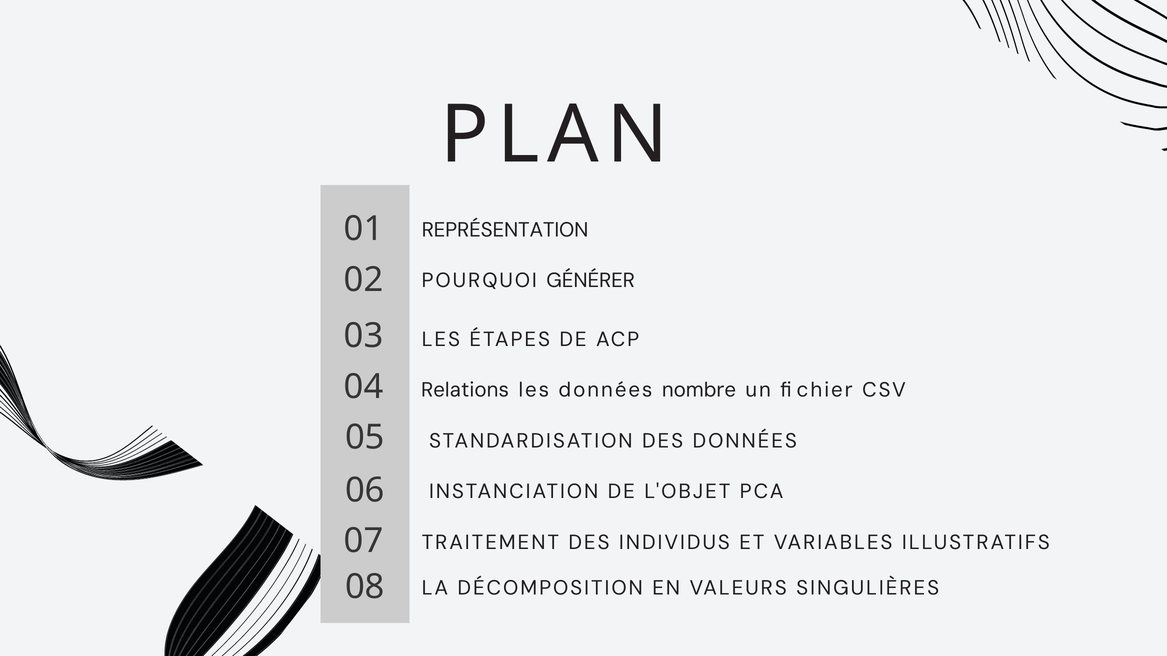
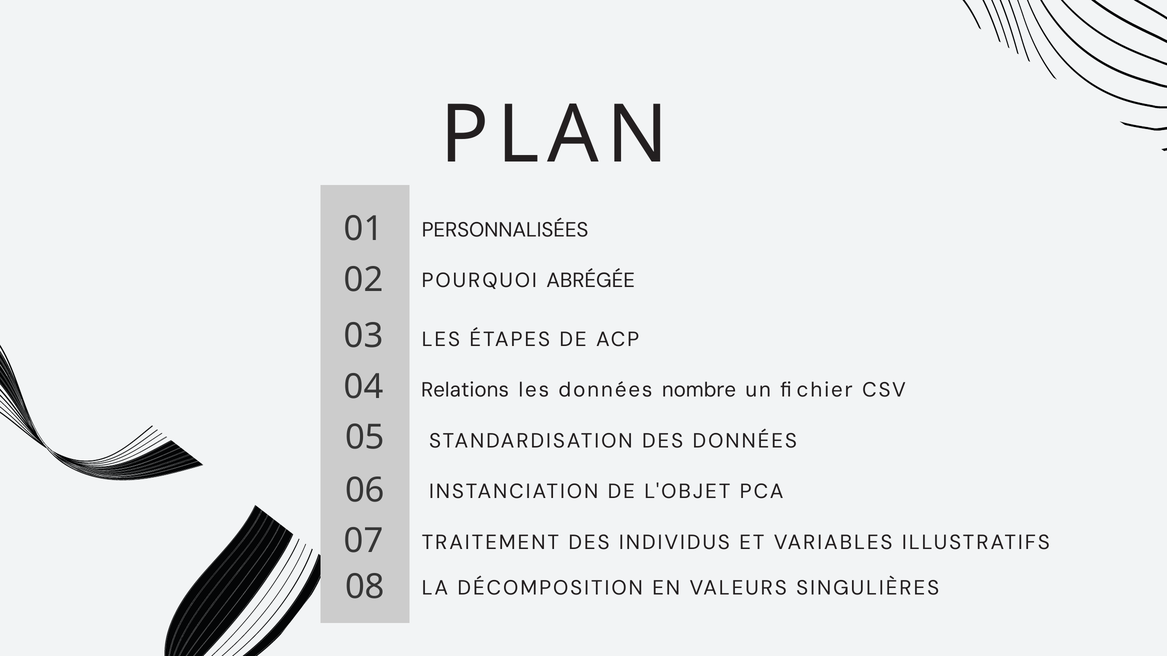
REPRÉSENTATION: REPRÉSENTATION -> PERSONNALISÉES
GÉNÉRER: GÉNÉRER -> ABRÉGÉE
